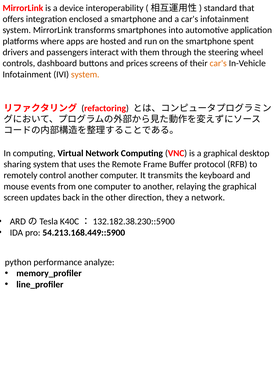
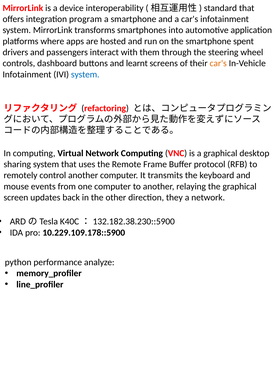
enclosed: enclosed -> program
prices: prices -> learnt
system at (85, 74) colour: orange -> blue
54.213.168.449::5900: 54.213.168.449::5900 -> 10.229.109.178::5900
